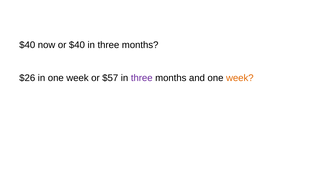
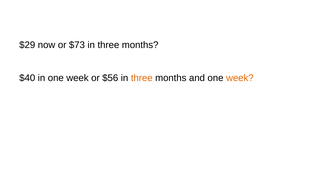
$40 at (27, 45): $40 -> $29
or $40: $40 -> $73
$26: $26 -> $40
$57: $57 -> $56
three at (142, 78) colour: purple -> orange
